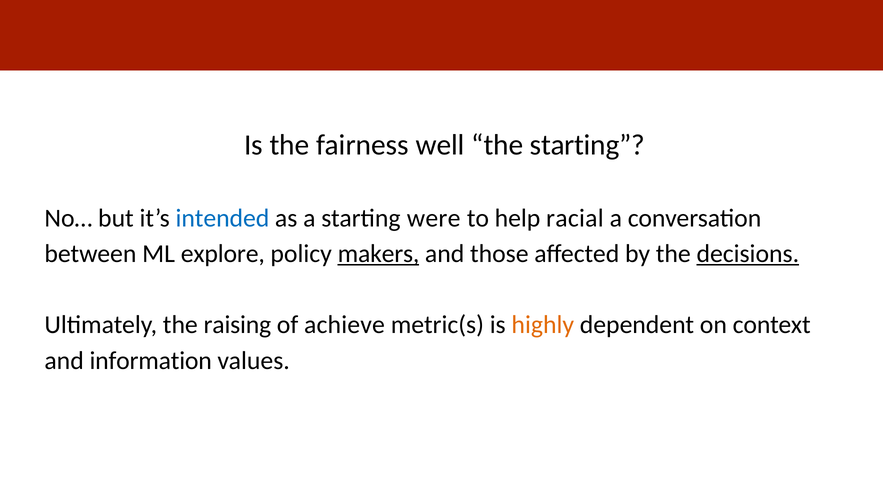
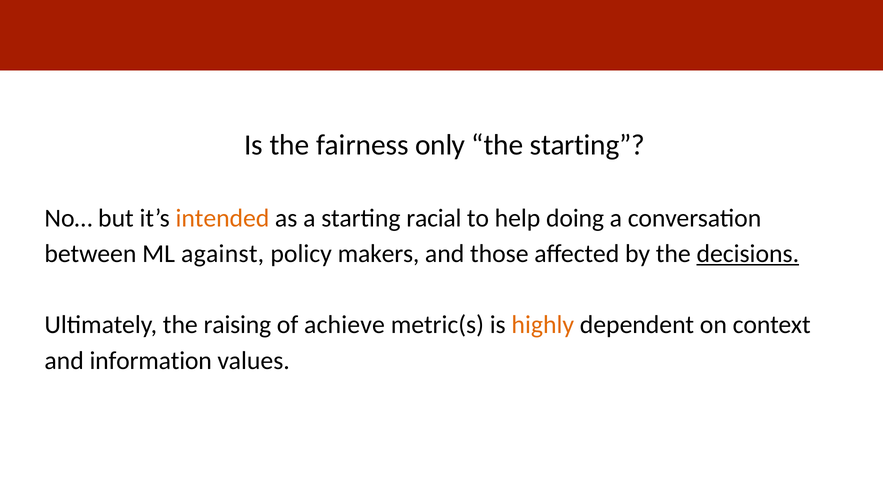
well: well -> only
intended colour: blue -> orange
were: were -> racial
racial: racial -> doing
explore: explore -> against
makers underline: present -> none
